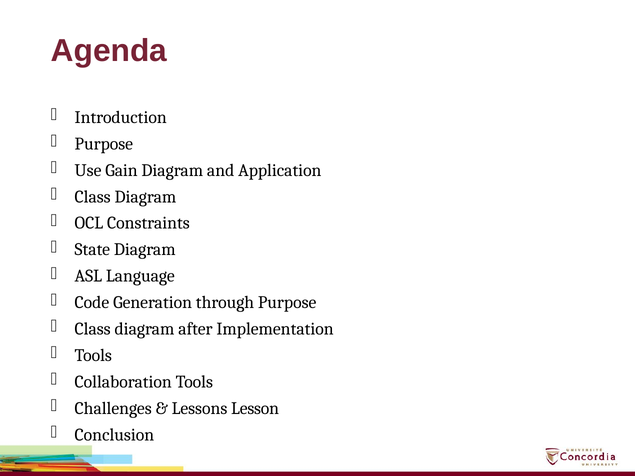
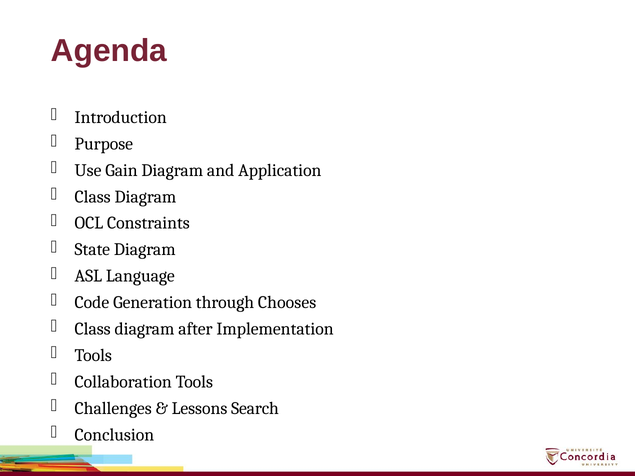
through Purpose: Purpose -> Chooses
Lesson: Lesson -> Search
